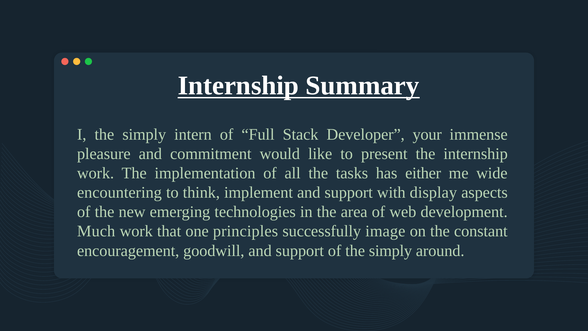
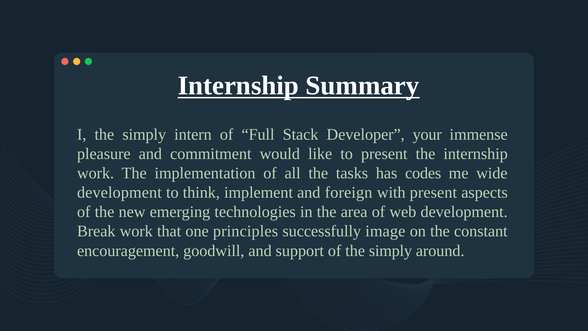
either: either -> codes
encountering at (119, 192): encountering -> development
implement and support: support -> foreign
with display: display -> present
Much: Much -> Break
